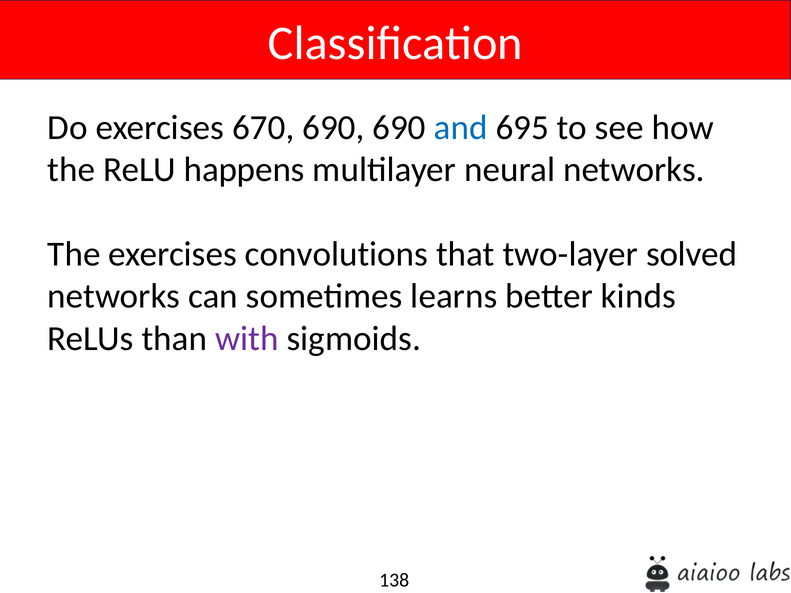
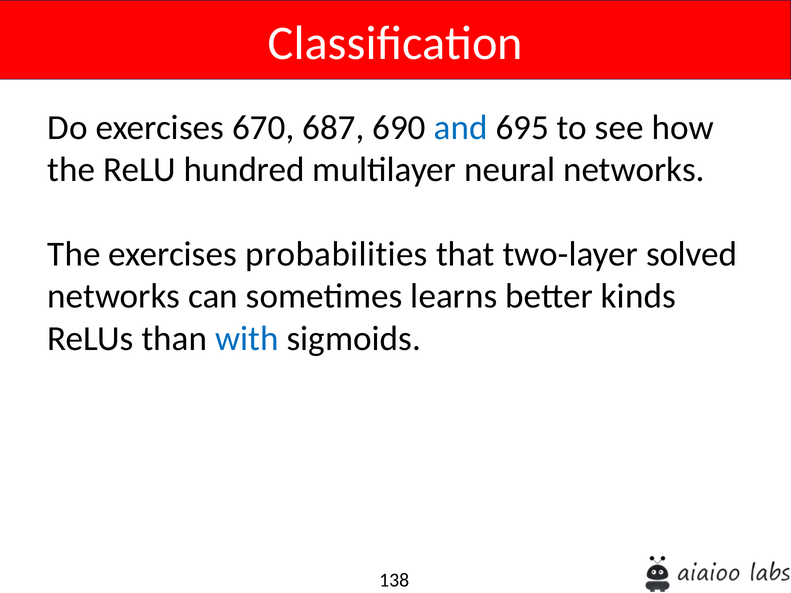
670 690: 690 -> 687
happens: happens -> hundred
convolutions: convolutions -> probabilities
with colour: purple -> blue
